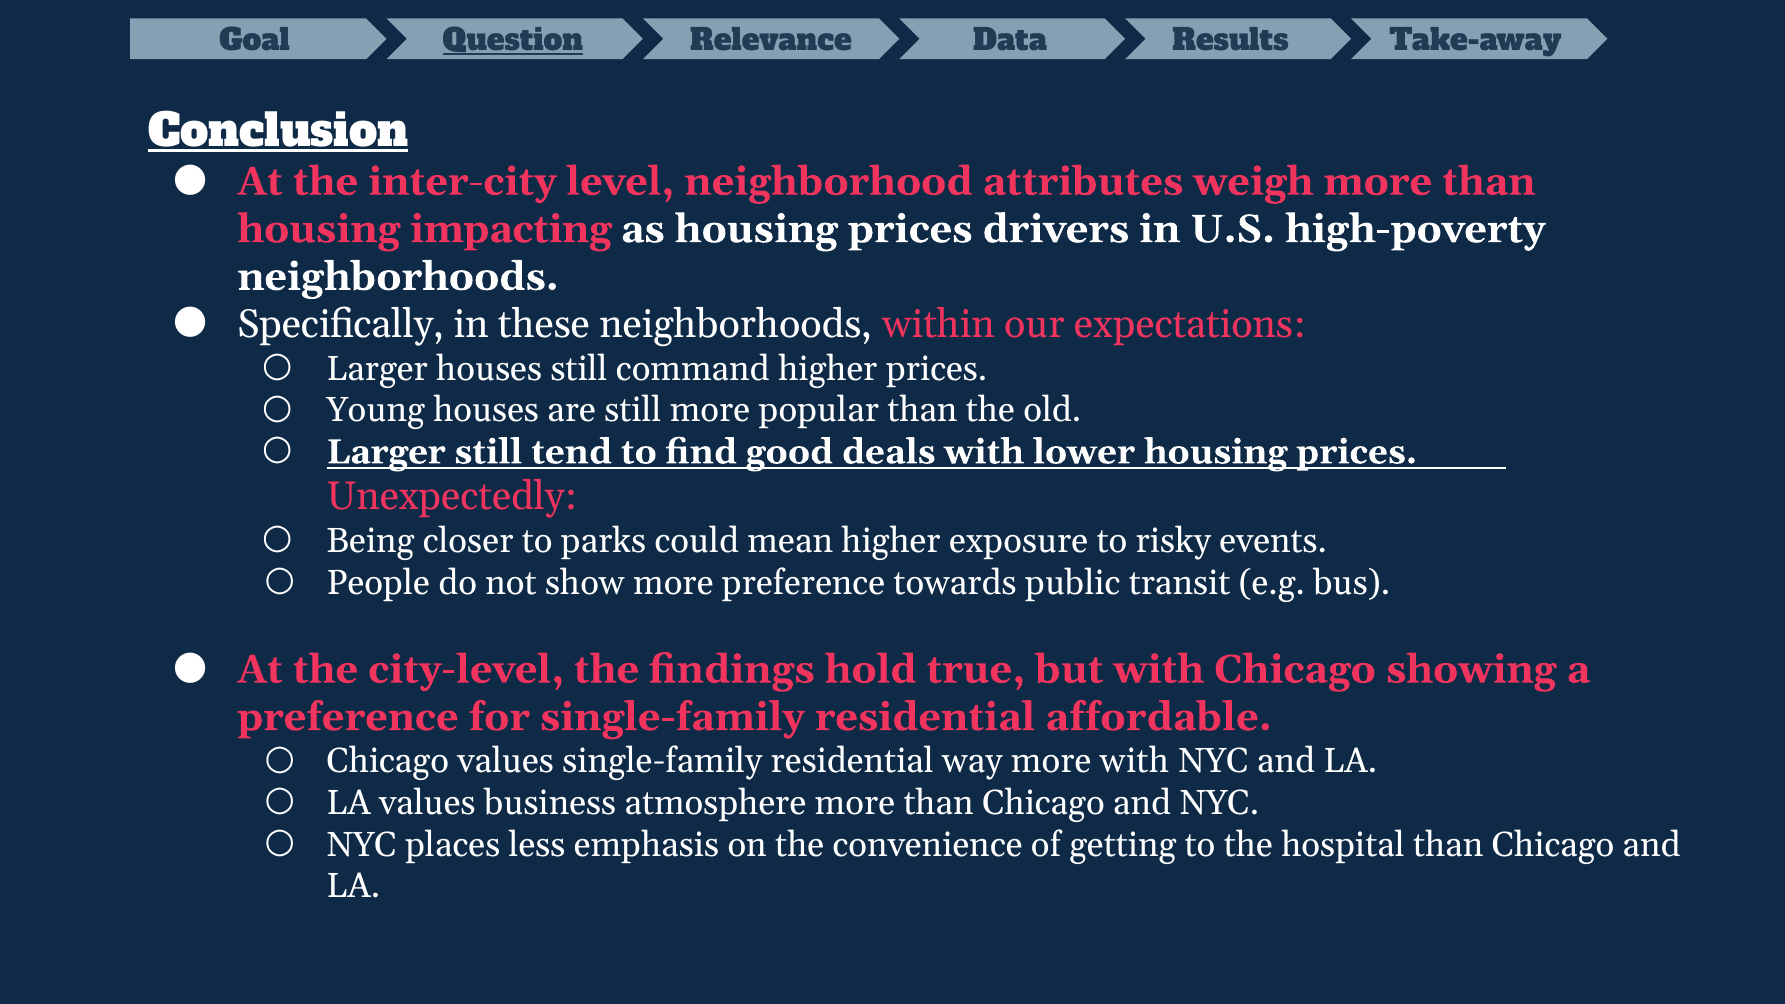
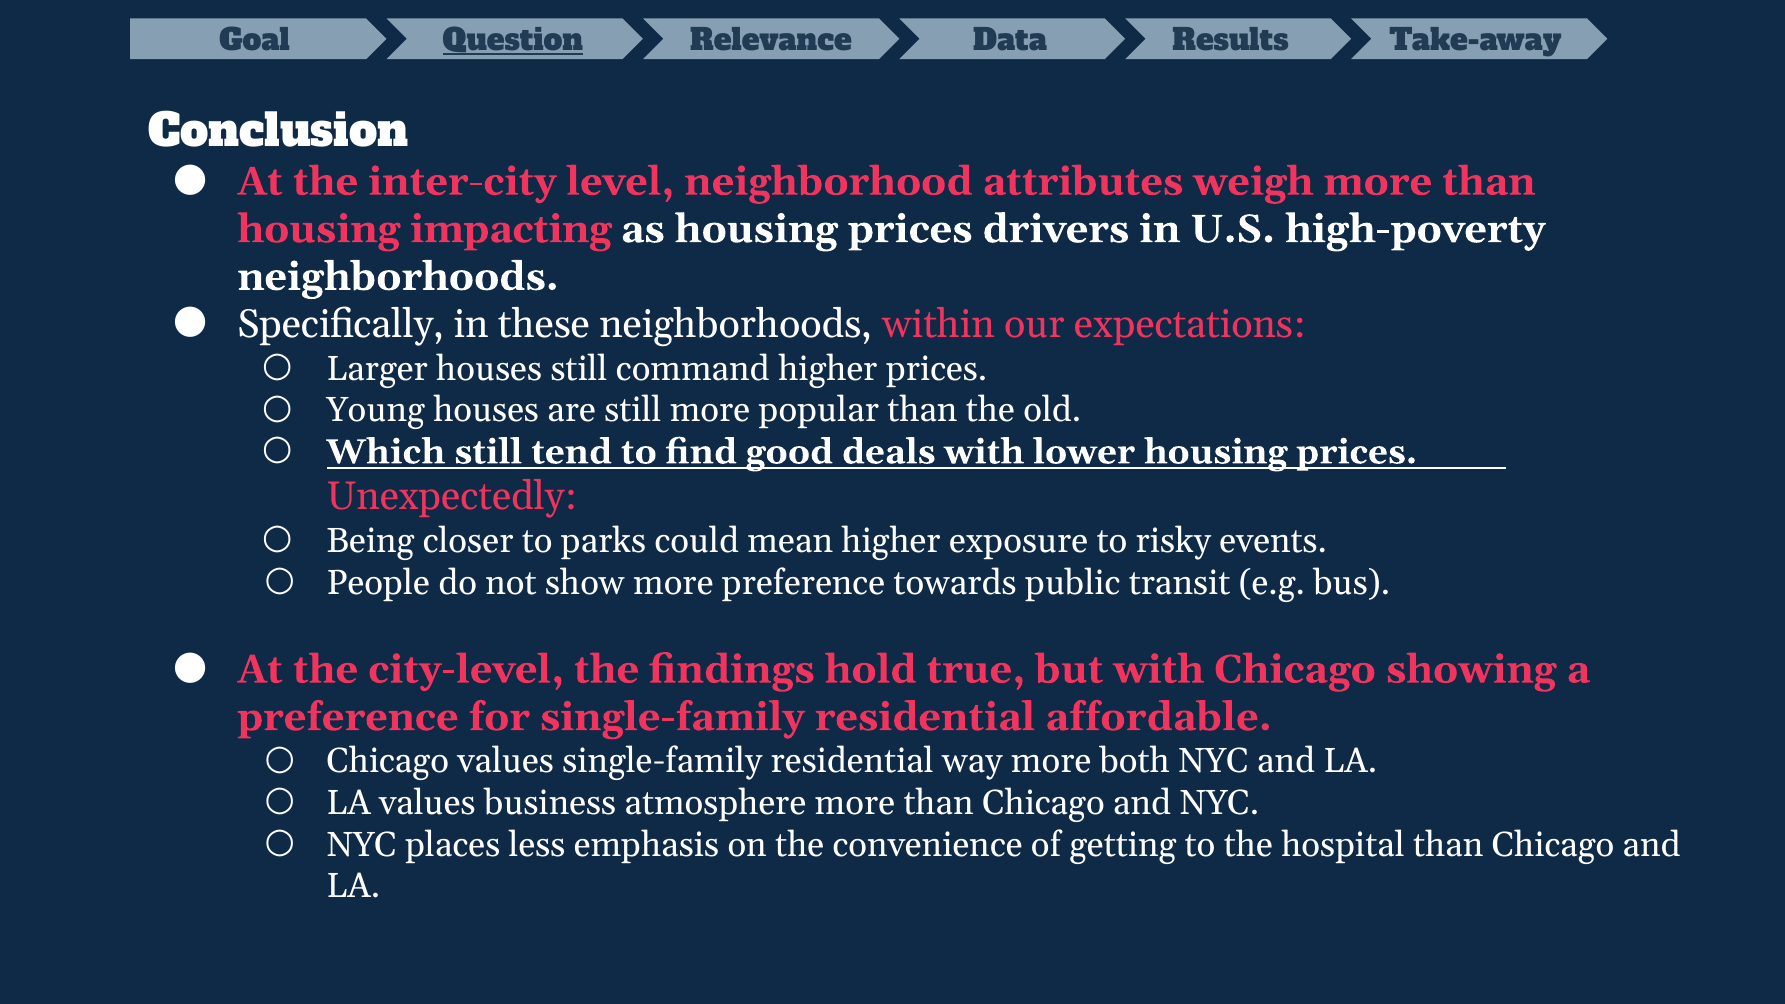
Conclusion underline: present -> none
Larger at (386, 452): Larger -> Which
more with: with -> both
